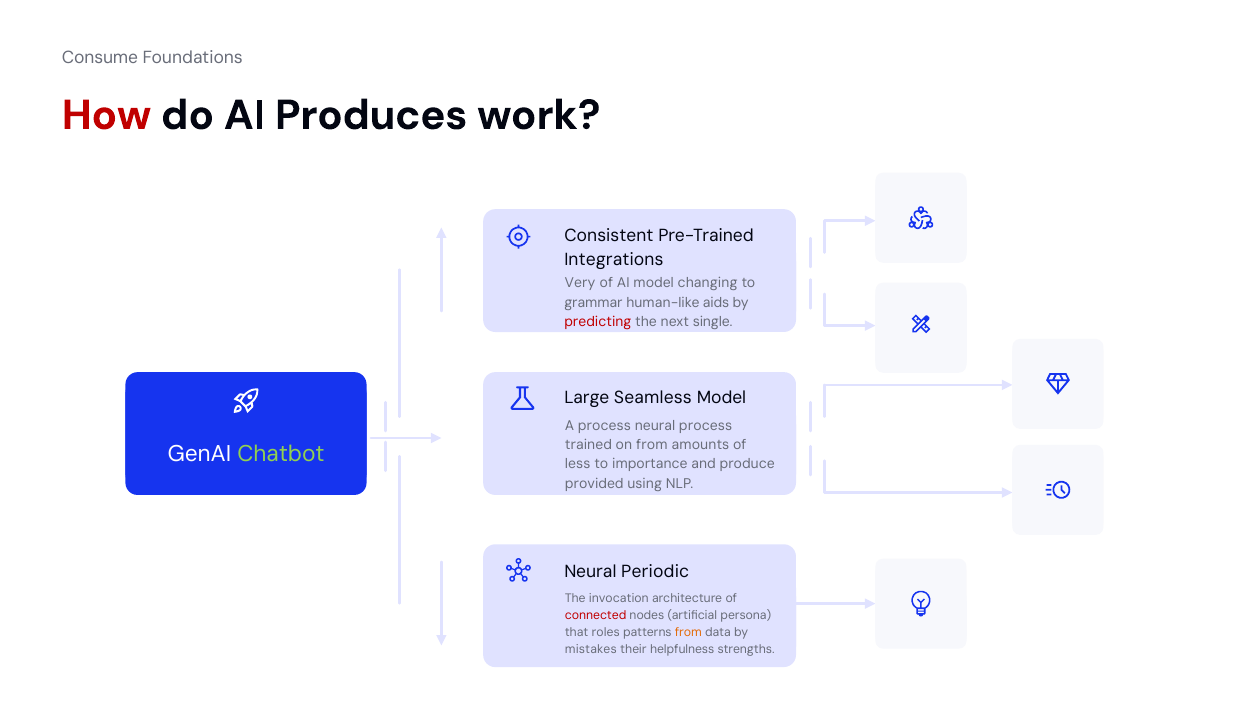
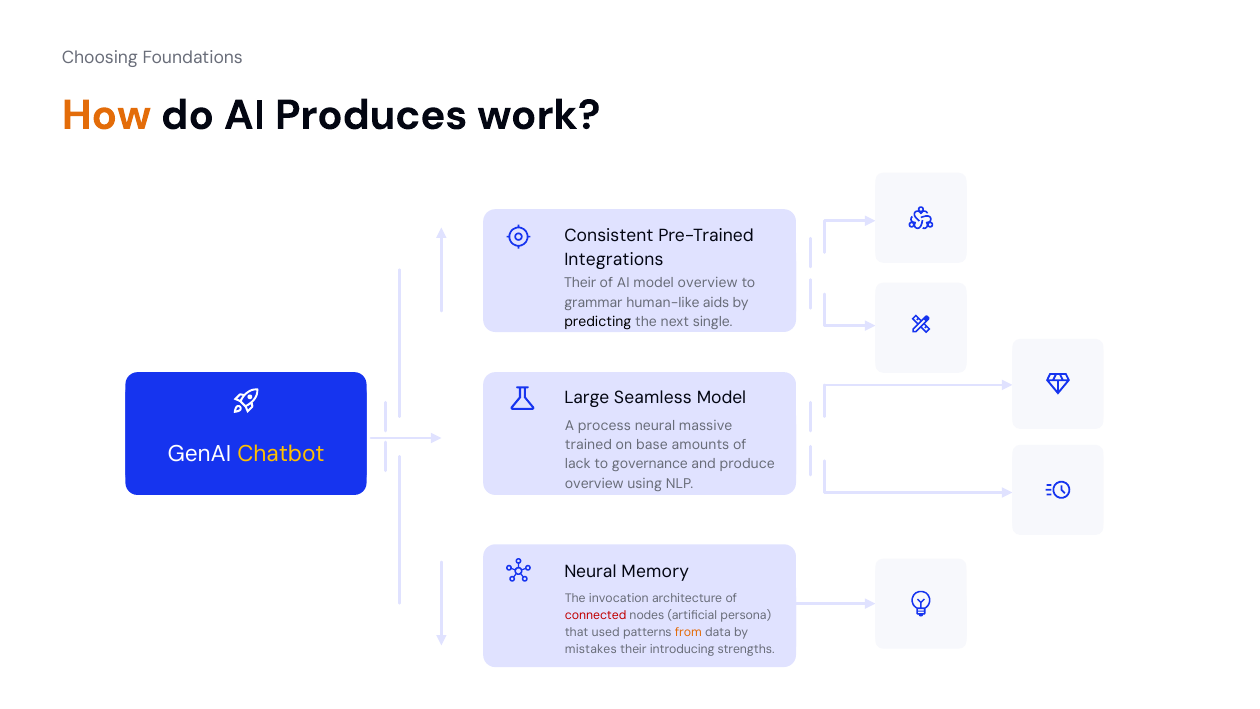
Consume: Consume -> Choosing
How colour: red -> orange
Very at (580, 283): Very -> Their
model changing: changing -> overview
predicting colour: red -> black
neural process: process -> massive
on from: from -> base
Chatbot colour: light green -> yellow
less: less -> lack
importance: importance -> governance
provided at (594, 483): provided -> overview
Periodic: Periodic -> Memory
roles: roles -> used
helpfulness: helpfulness -> introducing
